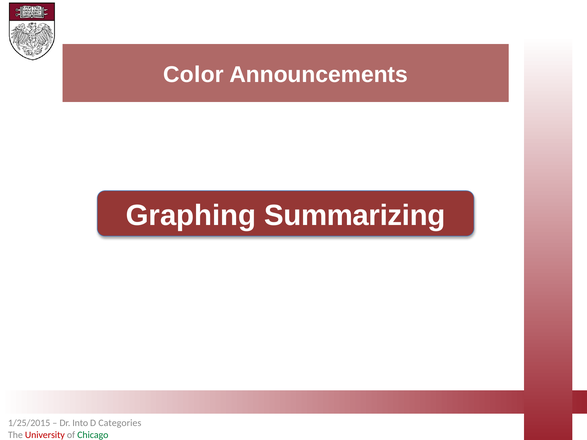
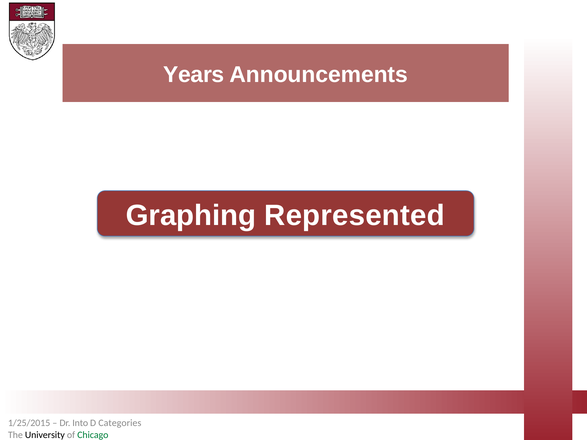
Color: Color -> Years
Summarizing: Summarizing -> Represented
University colour: red -> black
